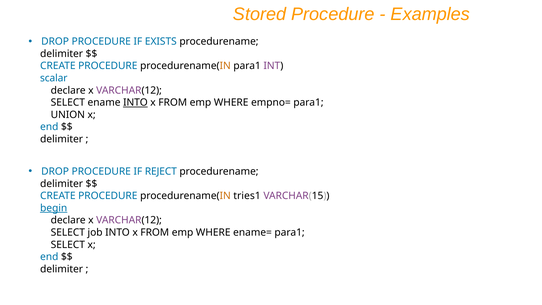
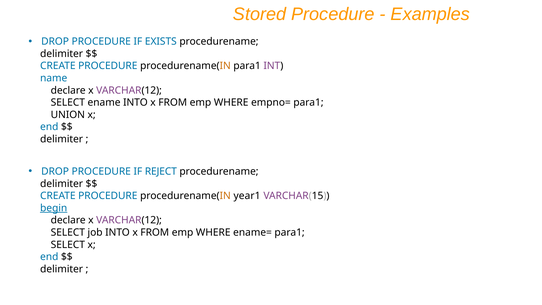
scalar: scalar -> name
INTO at (135, 103) underline: present -> none
tries1: tries1 -> year1
